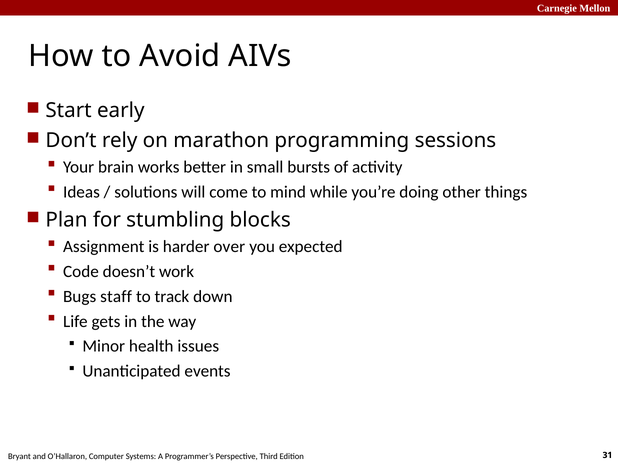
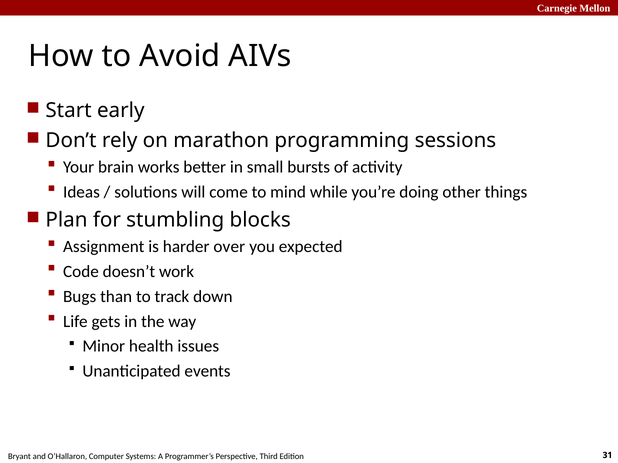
staff: staff -> than
